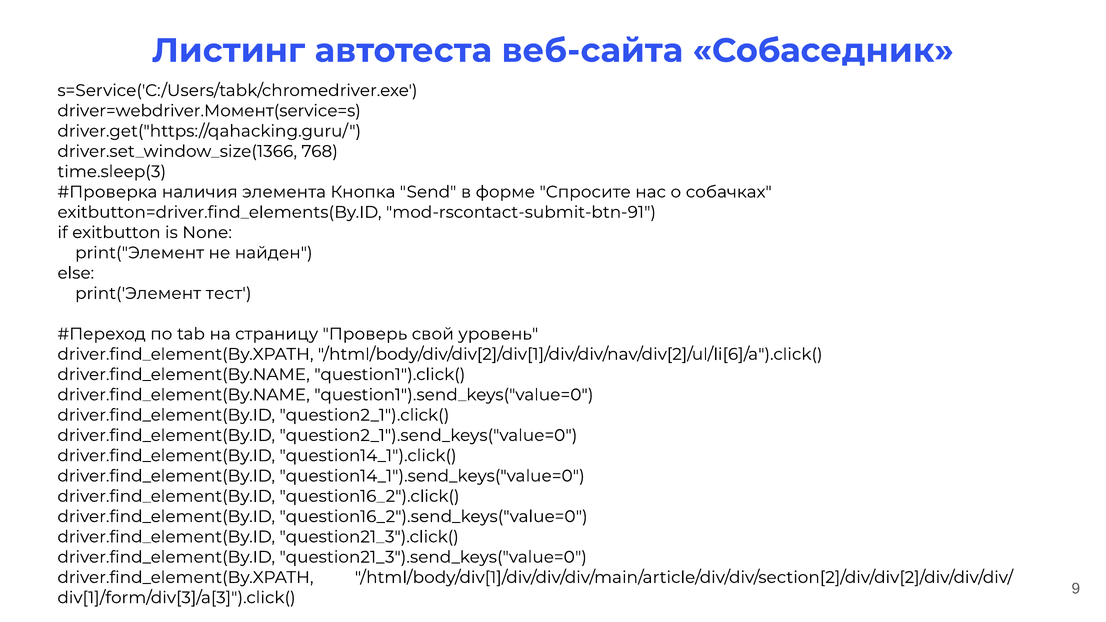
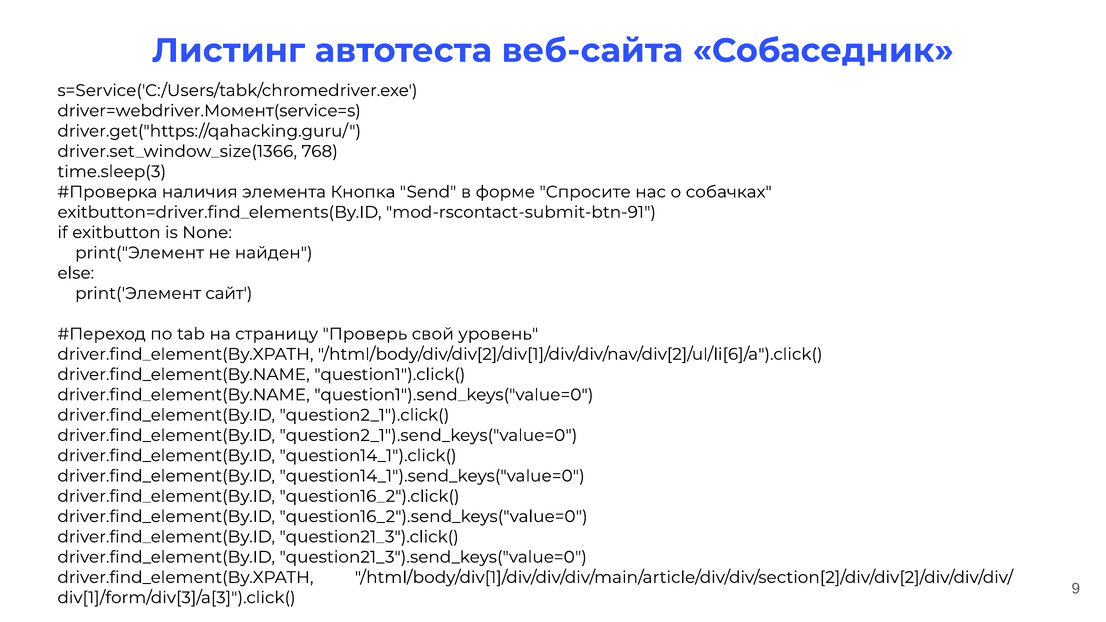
тест: тест -> сайт
